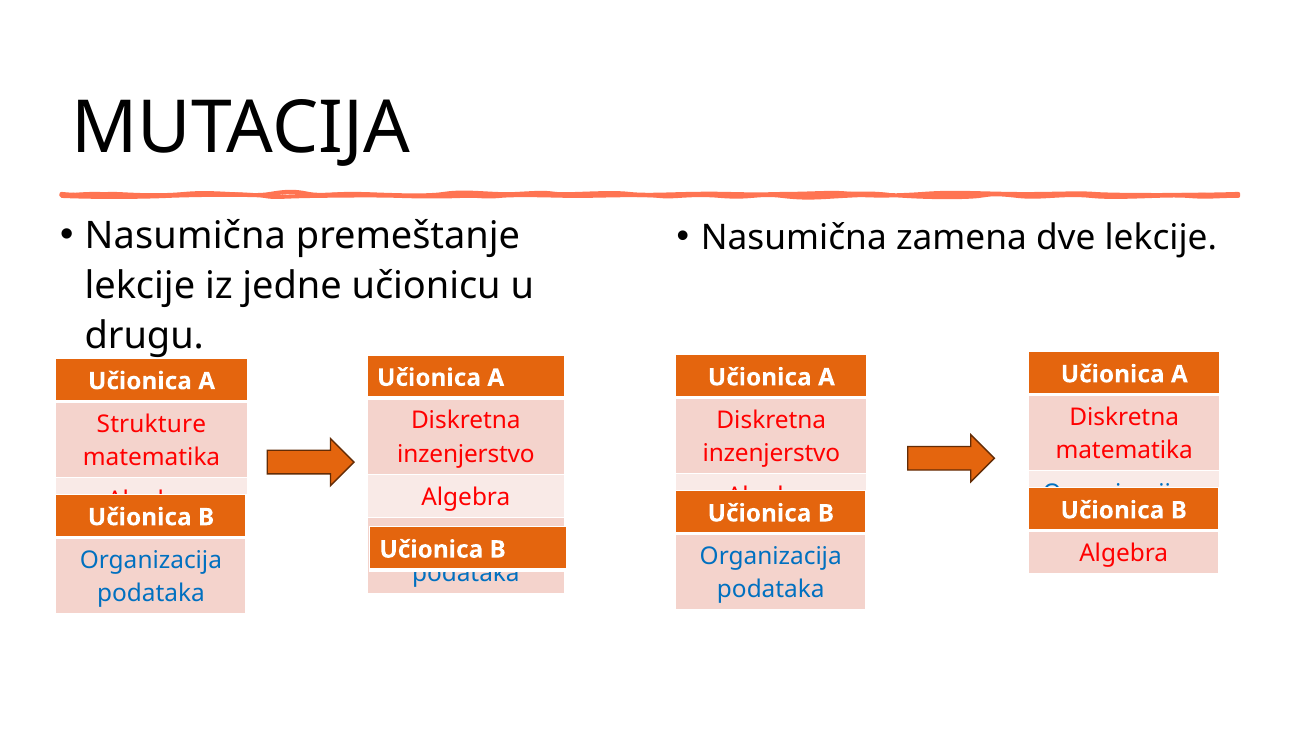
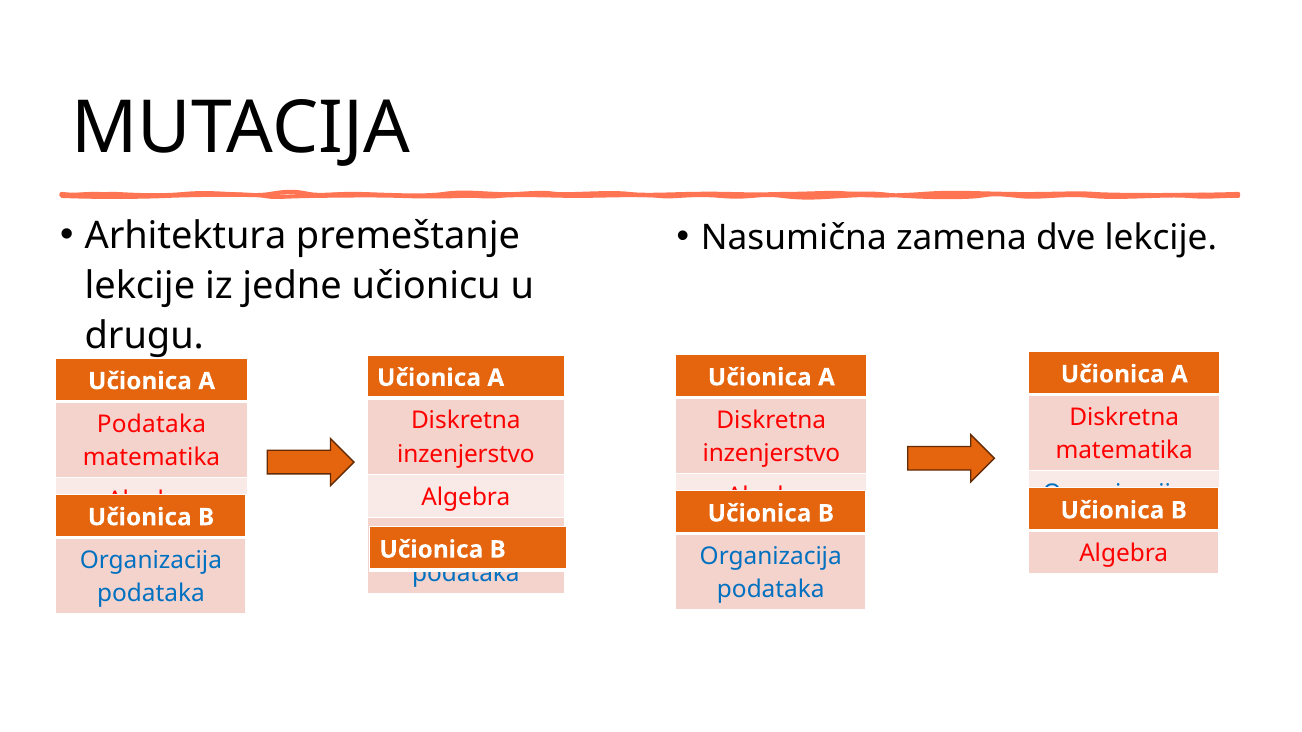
Nasumična at (185, 236): Nasumična -> Arhitektura
Strukture at (151, 424): Strukture -> Podataka
